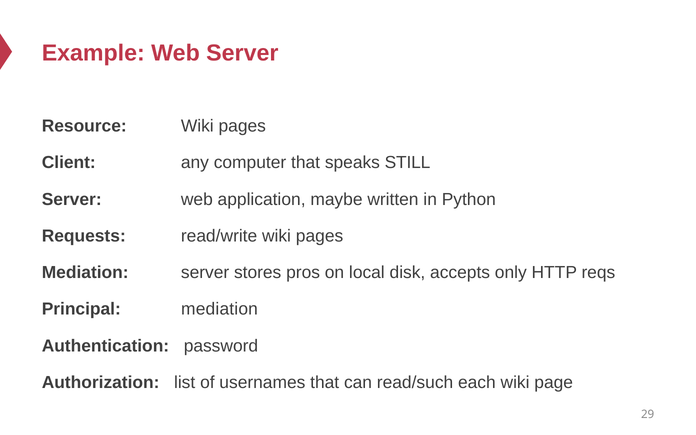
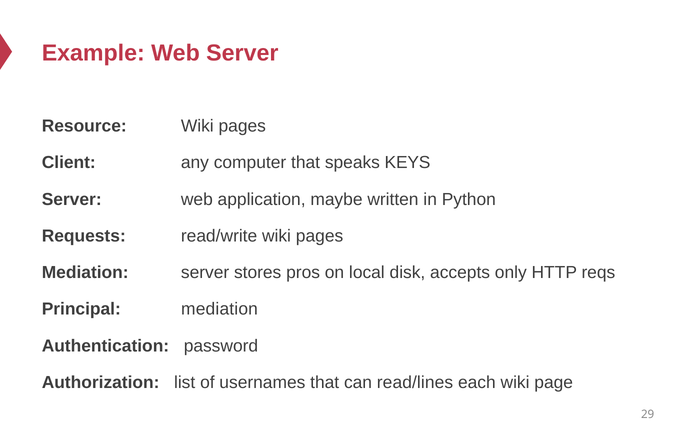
STILL: STILL -> KEYS
read/such: read/such -> read/lines
